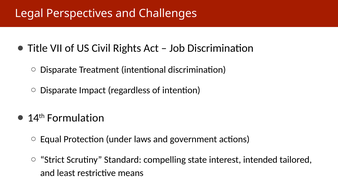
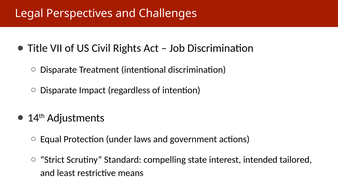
Formulation: Formulation -> Adjustments
